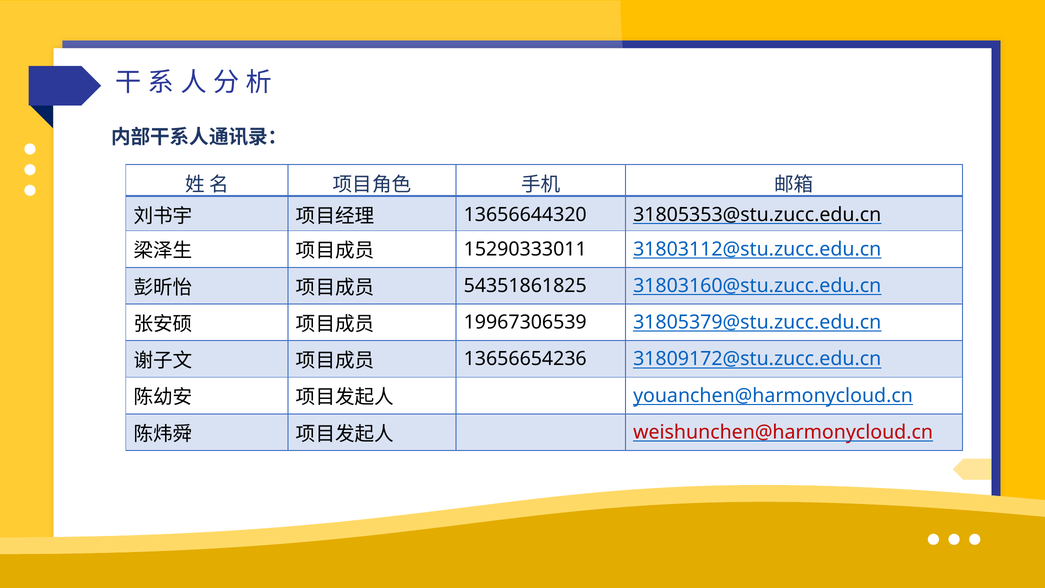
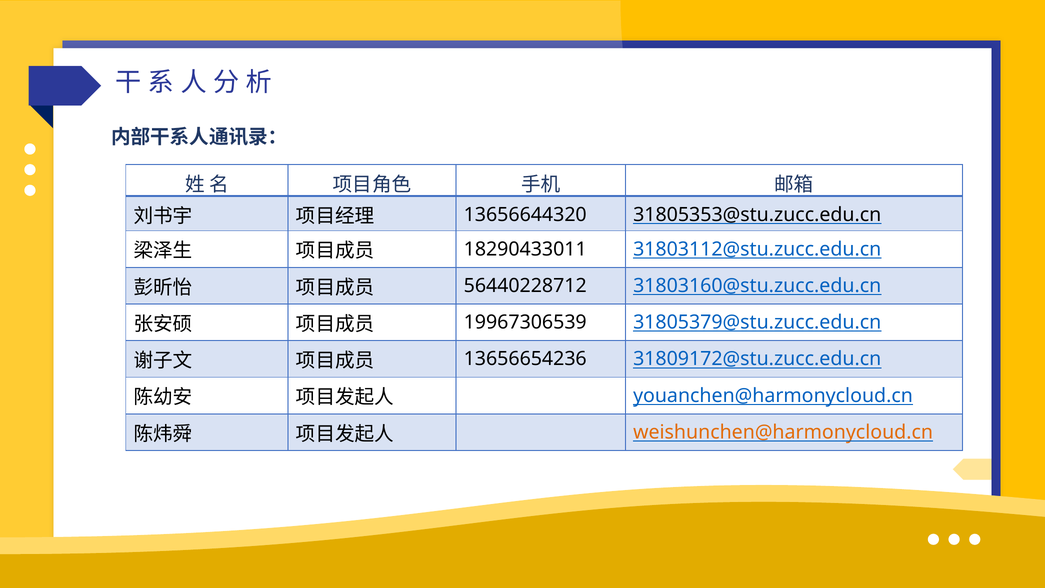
15290333011: 15290333011 -> 18290433011
54351861825: 54351861825 -> 56440228712
weishunchen@harmonycloud.cn colour: red -> orange
